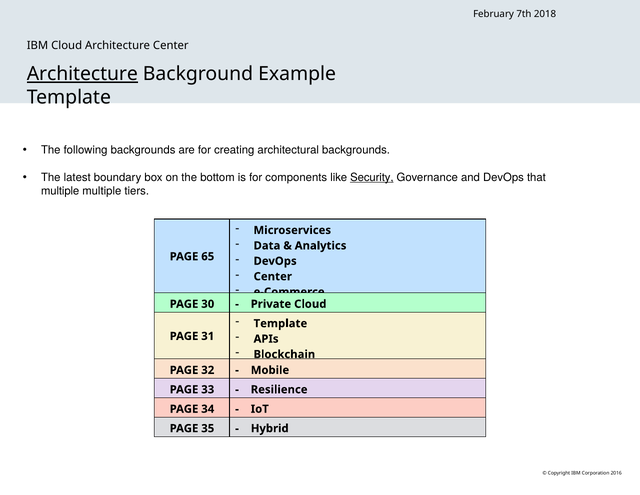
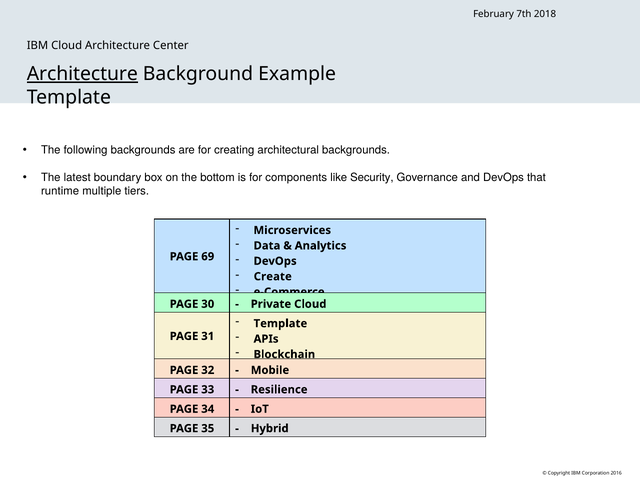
Security underline: present -> none
multiple at (60, 191): multiple -> runtime
65: 65 -> 69
Center at (273, 276): Center -> Create
